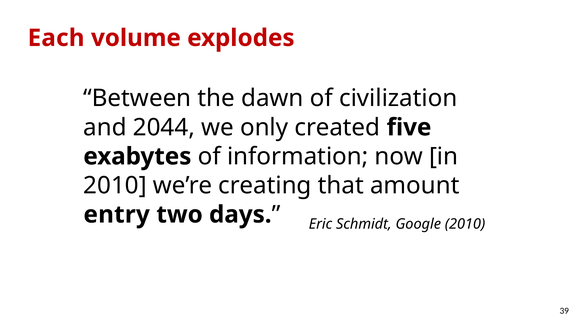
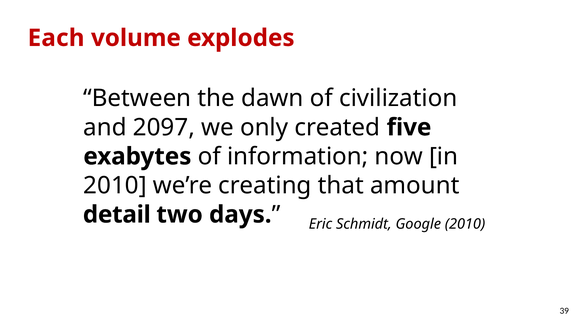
2044: 2044 -> 2097
entry: entry -> detail
